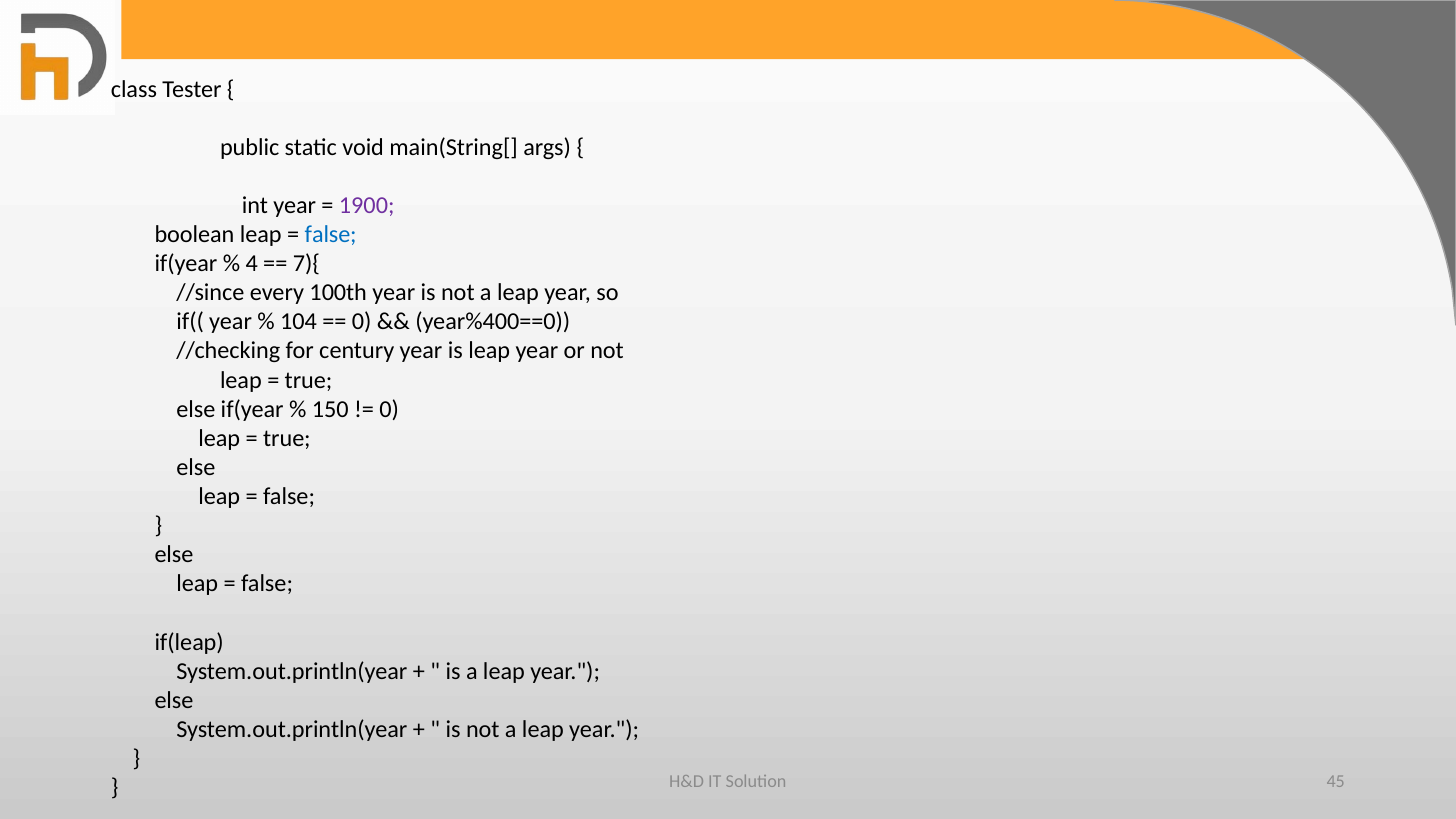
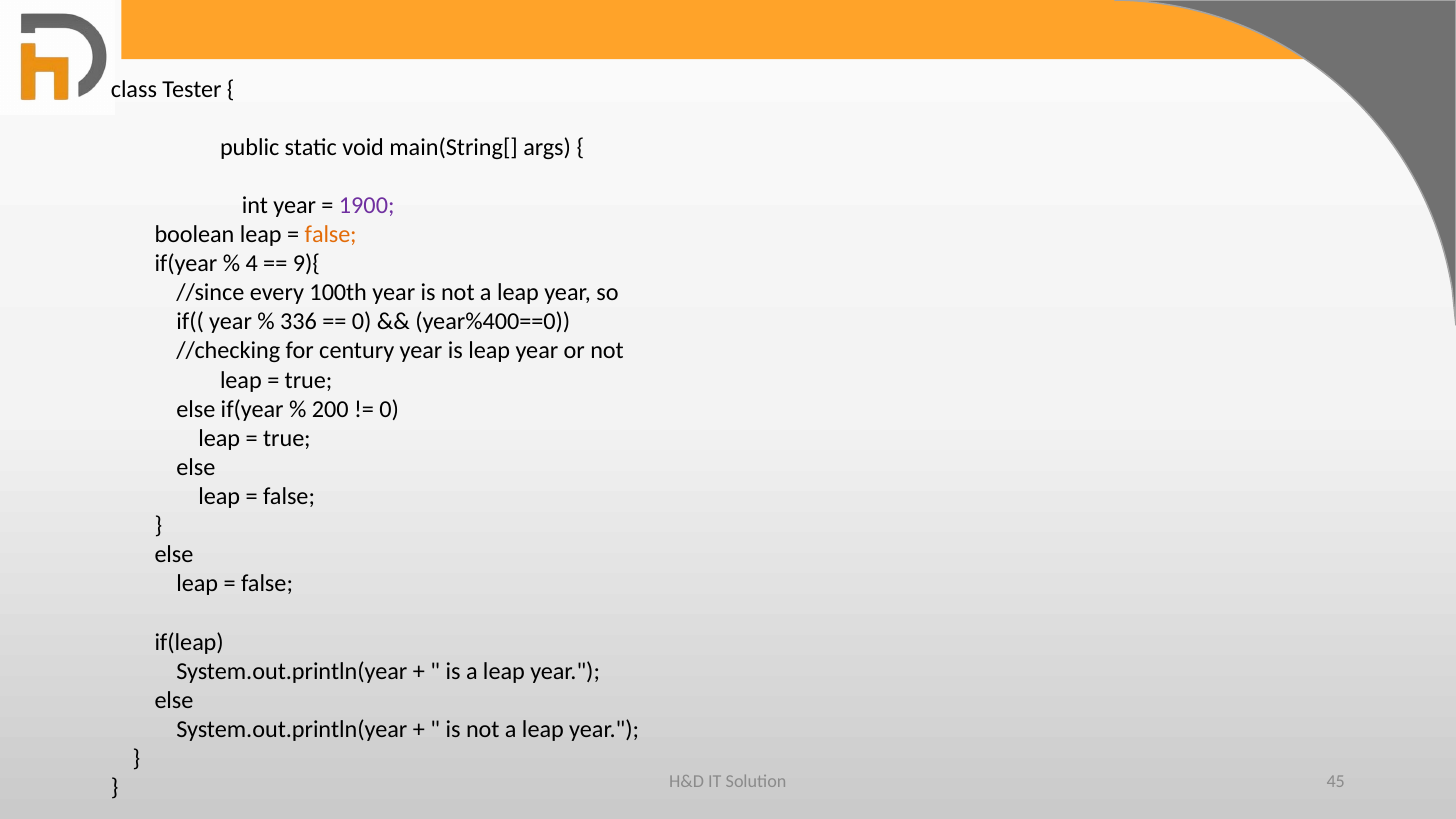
false at (331, 235) colour: blue -> orange
7){: 7){ -> 9){
104: 104 -> 336
150: 150 -> 200
